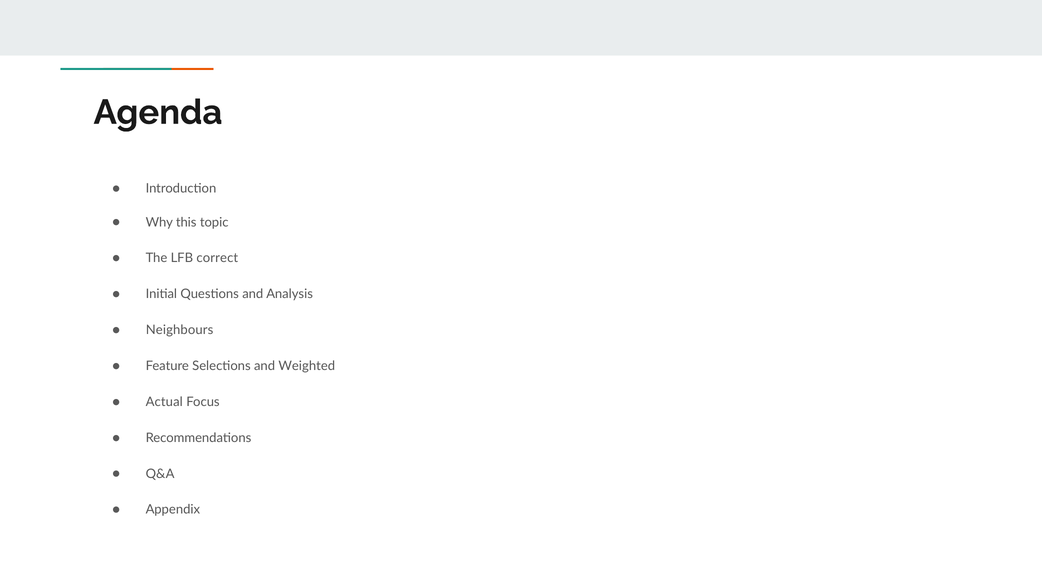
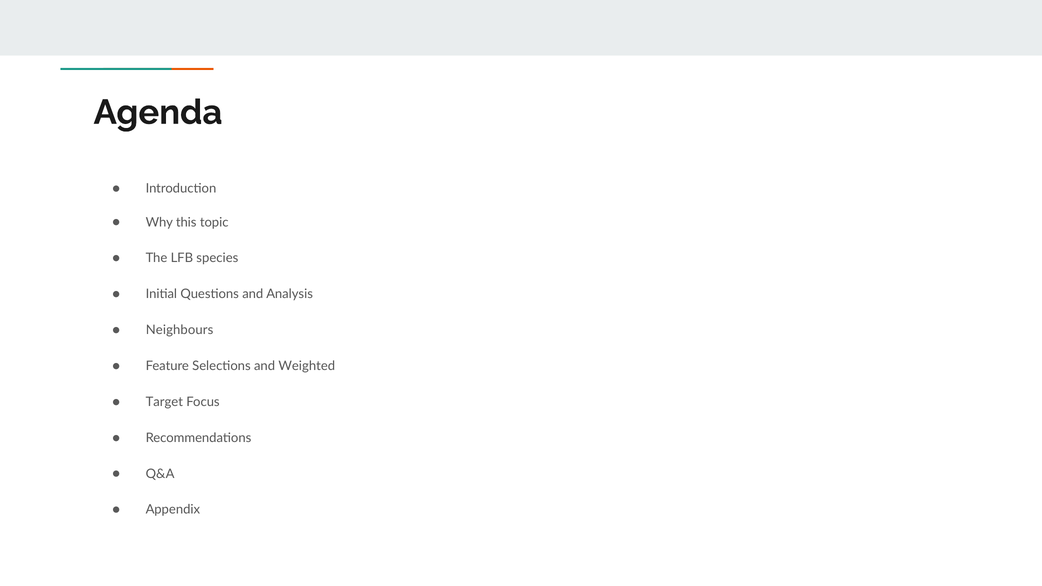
correct: correct -> species
Actual: Actual -> Target
